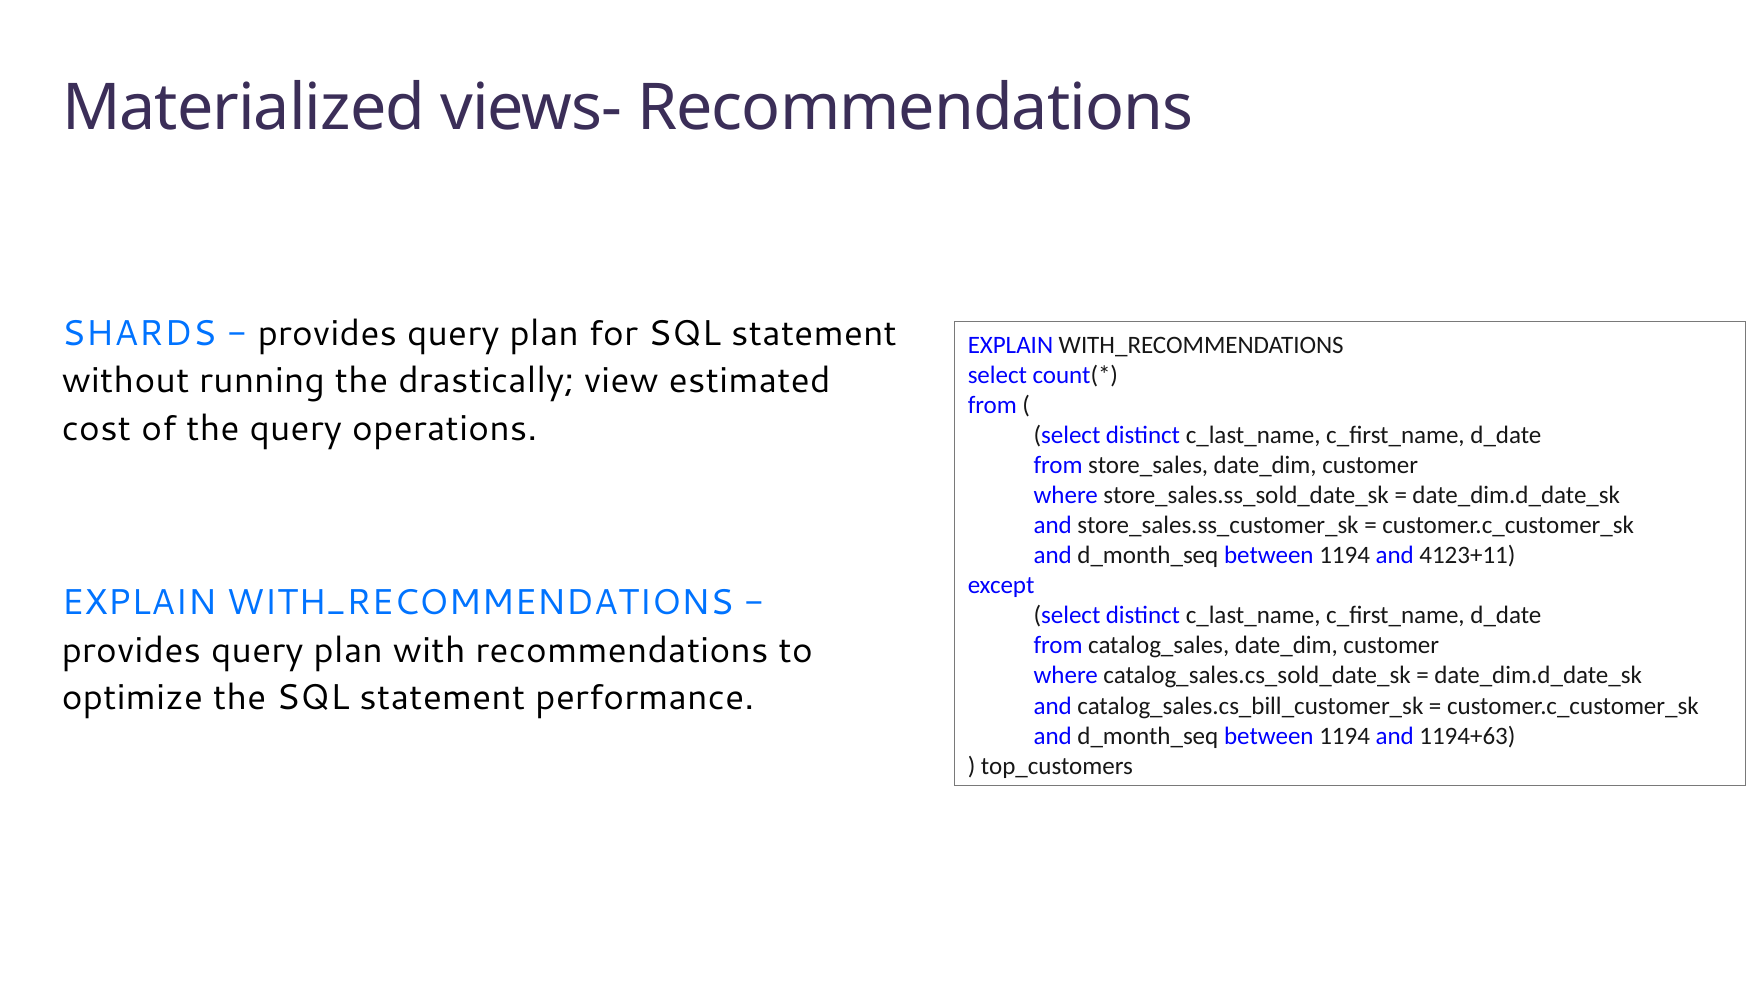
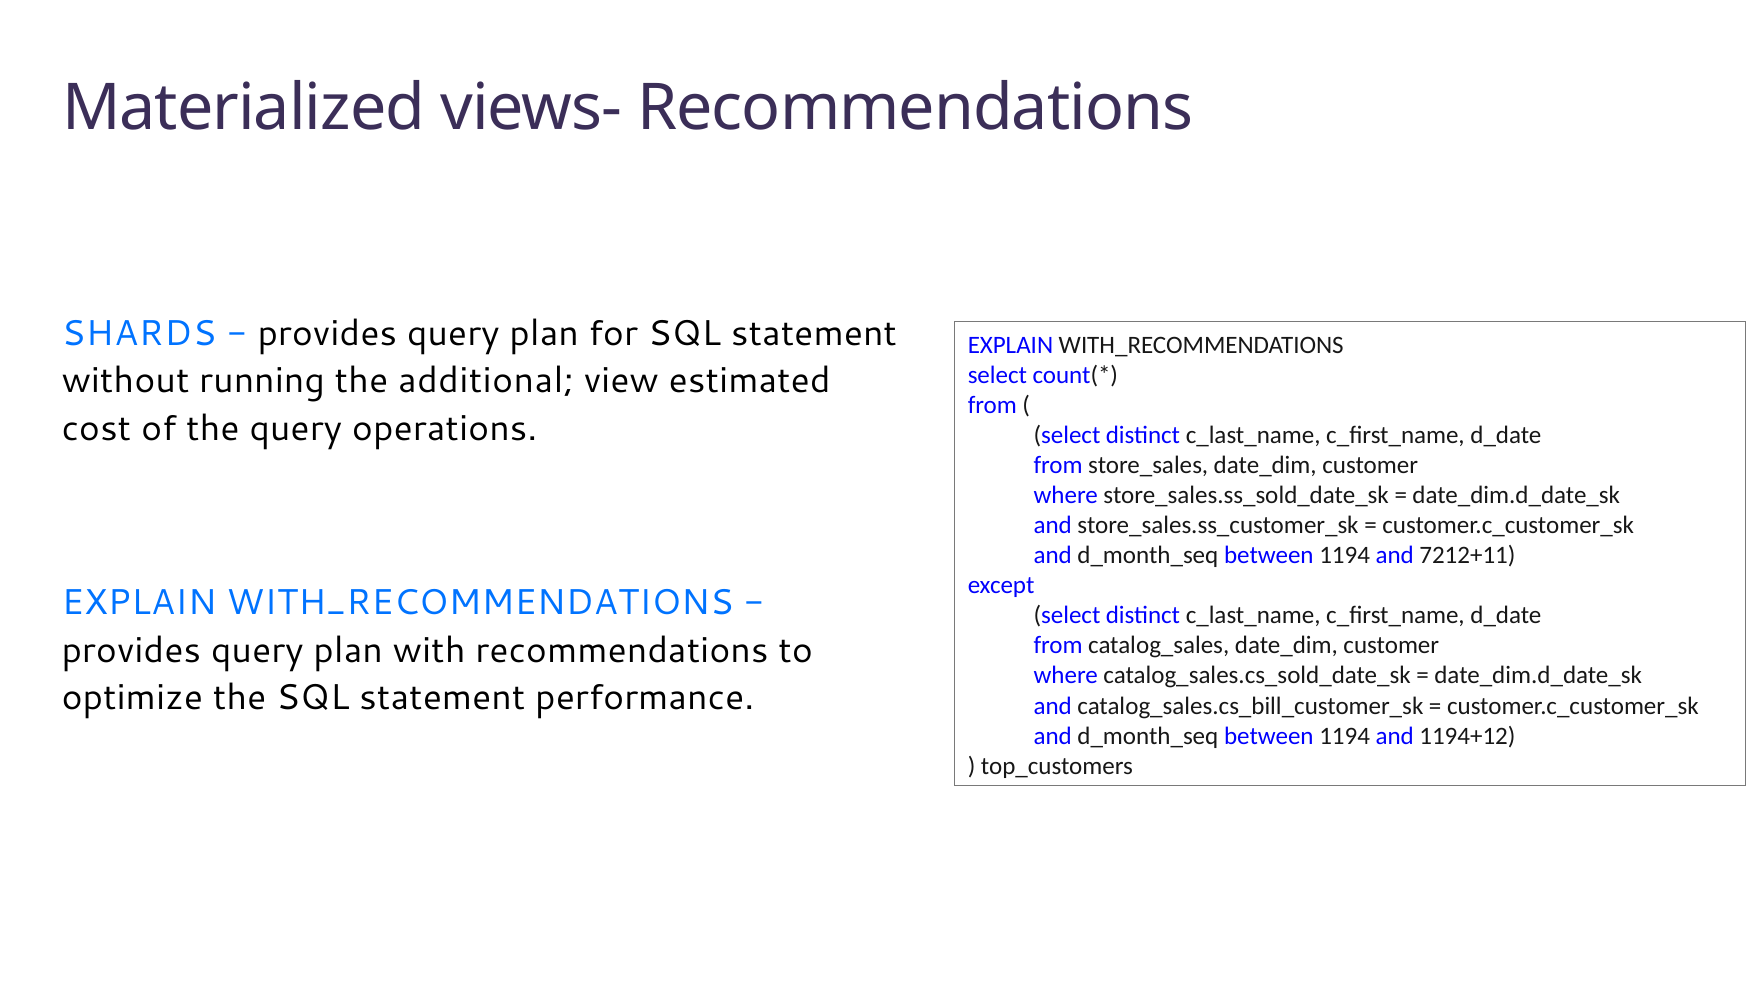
drastically: drastically -> additional
4123+11: 4123+11 -> 7212+11
1194+63: 1194+63 -> 1194+12
